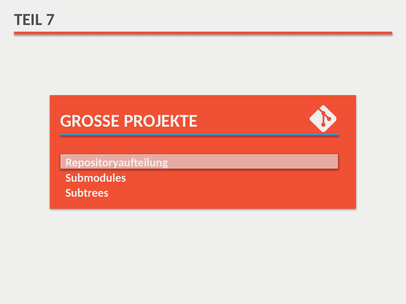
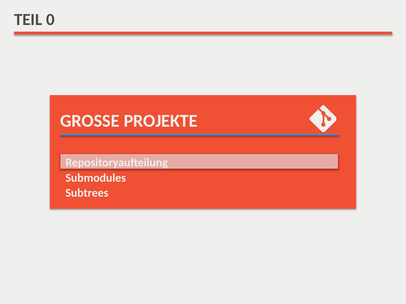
7: 7 -> 0
